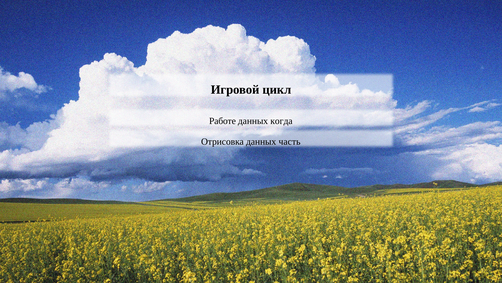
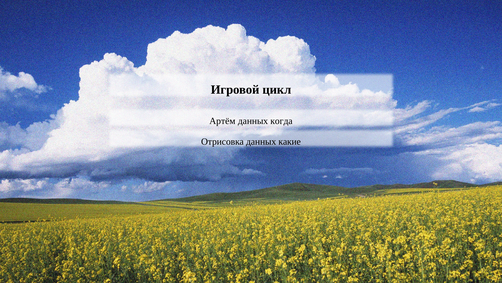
Работе: Работе -> Артём
часть: часть -> какие
